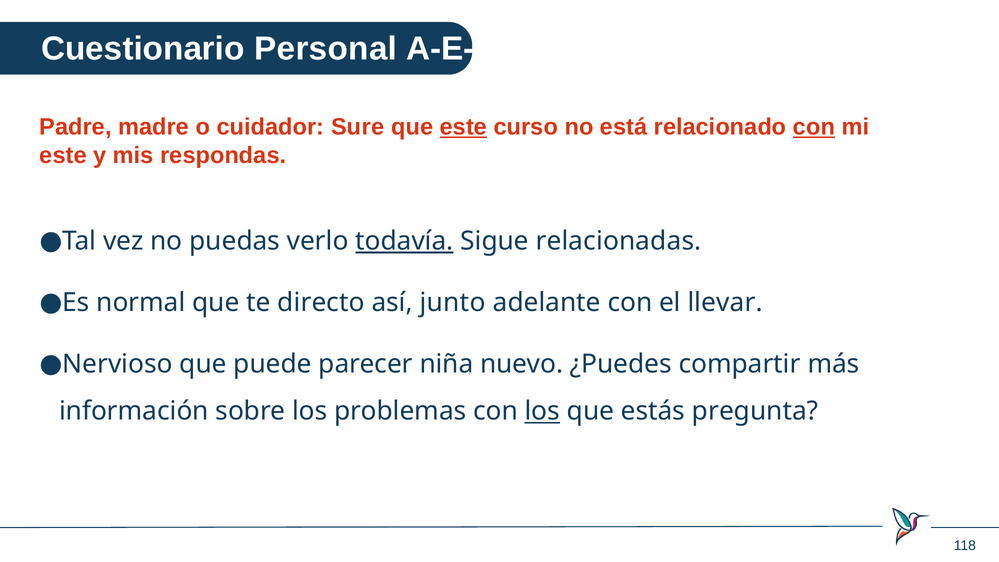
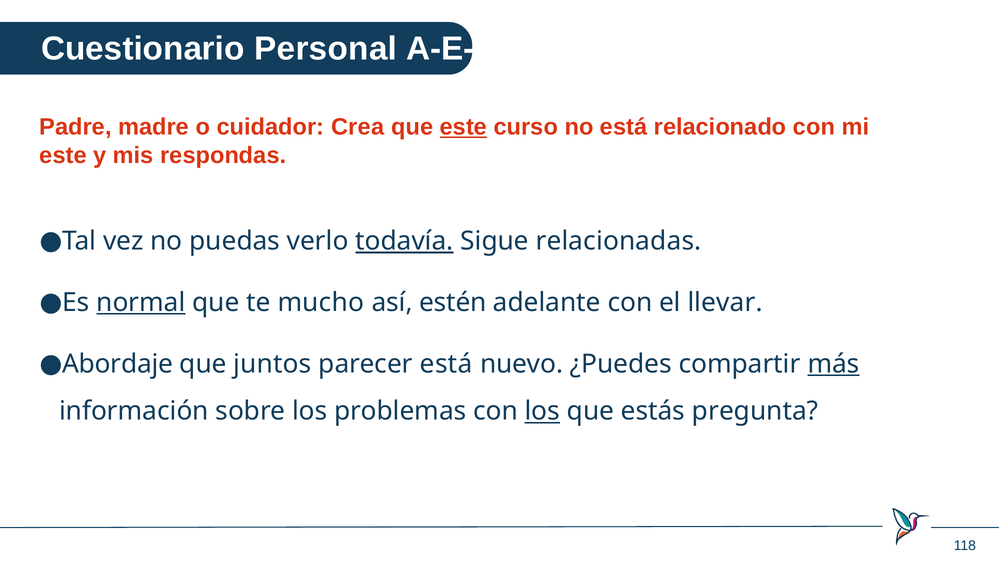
Sure: Sure -> Crea
con at (814, 127) underline: present -> none
normal underline: none -> present
directo: directo -> mucho
junto: junto -> estén
Nervioso: Nervioso -> Abordaje
puede: puede -> juntos
parecer niña: niña -> está
más underline: none -> present
